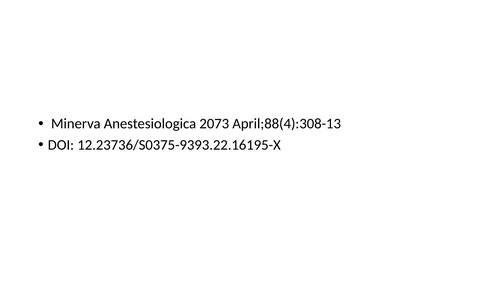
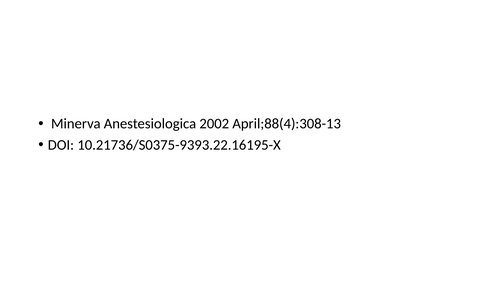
2073: 2073 -> 2002
12.23736/S0375-9393.22.16195-X: 12.23736/S0375-9393.22.16195-X -> 10.21736/S0375-9393.22.16195-X
